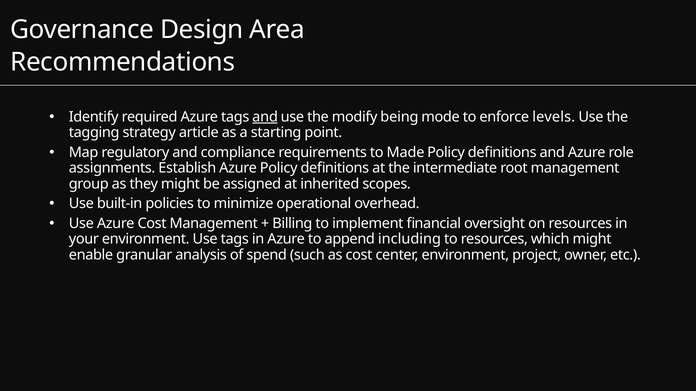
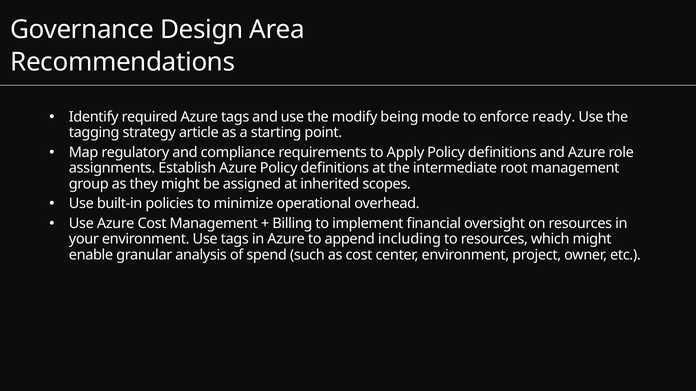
and at (265, 117) underline: present -> none
levels: levels -> ready
Made: Made -> Apply
